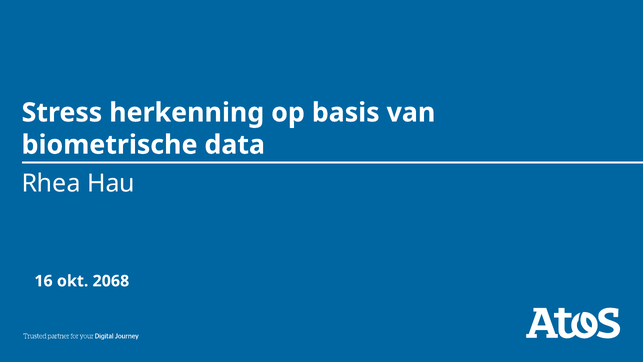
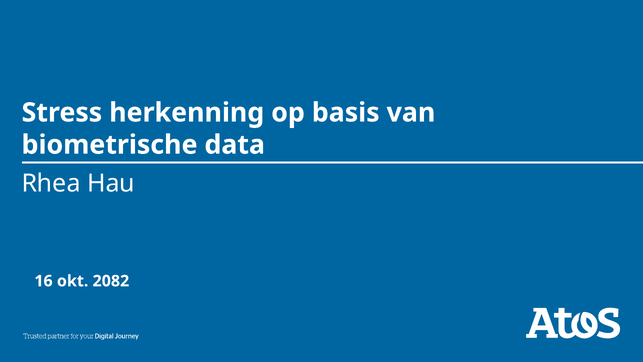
2068: 2068 -> 2082
